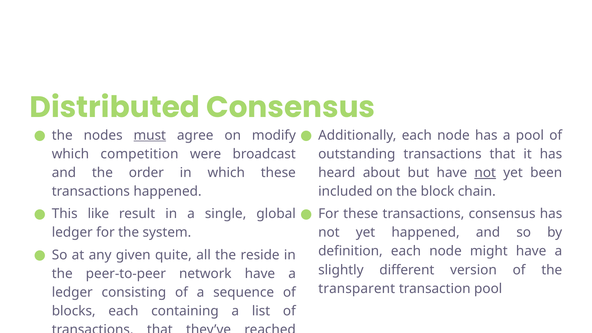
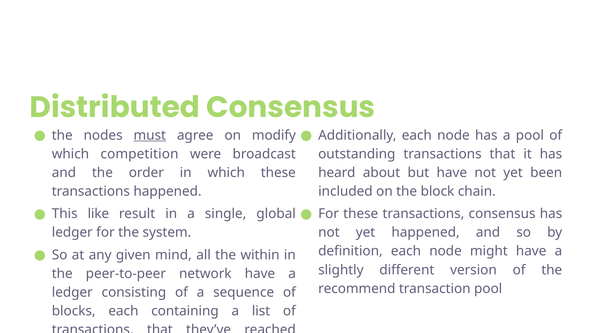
not at (485, 173) underline: present -> none
quite: quite -> mind
reside: reside -> within
transparent: transparent -> recommend
